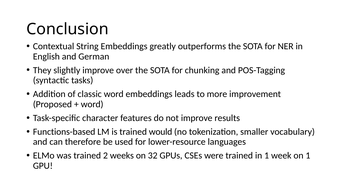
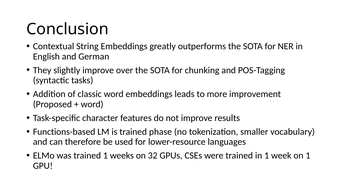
would: would -> phase
trained 2: 2 -> 1
